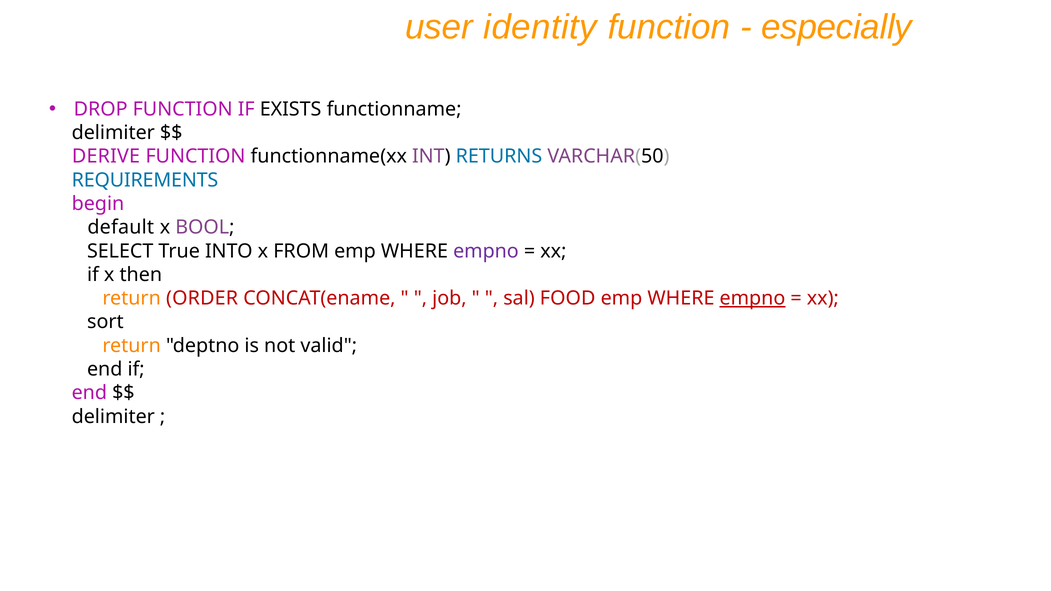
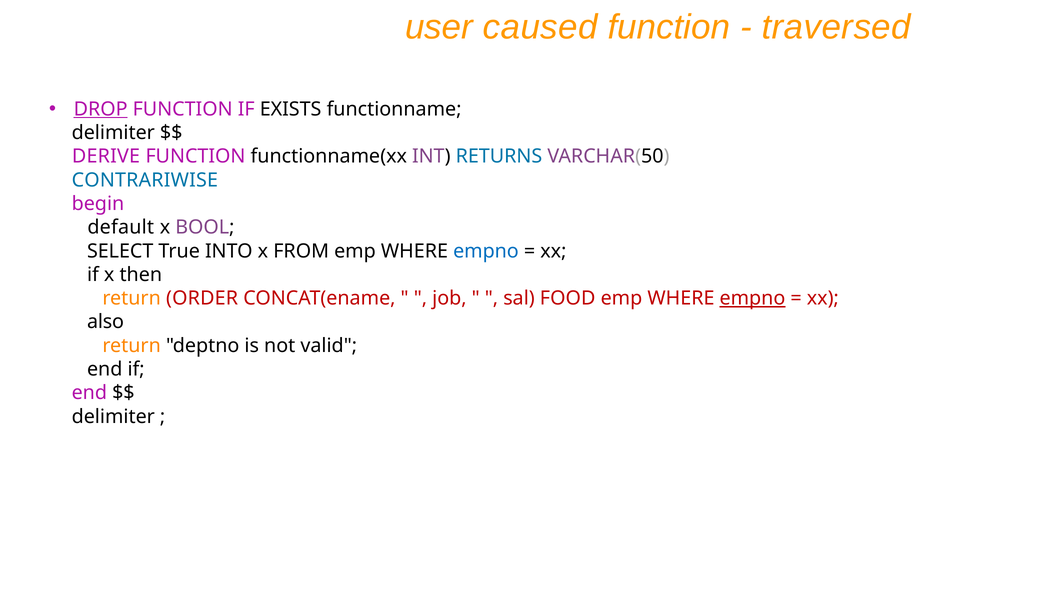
identity: identity -> caused
especially: especially -> traversed
DROP underline: none -> present
REQUIREMENTS: REQUIREMENTS -> CONTRARIWISE
empno at (486, 251) colour: purple -> blue
sort: sort -> also
